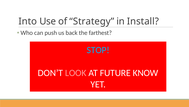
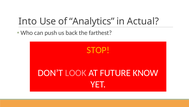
Strategy: Strategy -> Analytics
Install: Install -> Actual
STOP colour: light blue -> yellow
